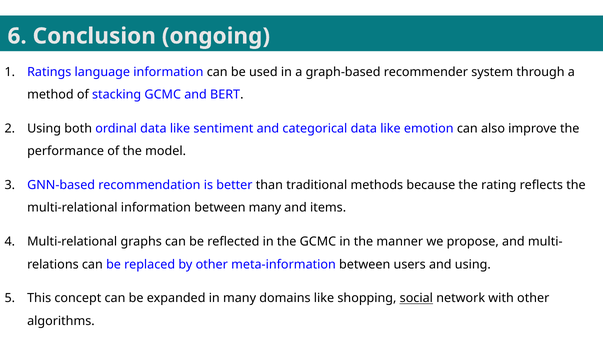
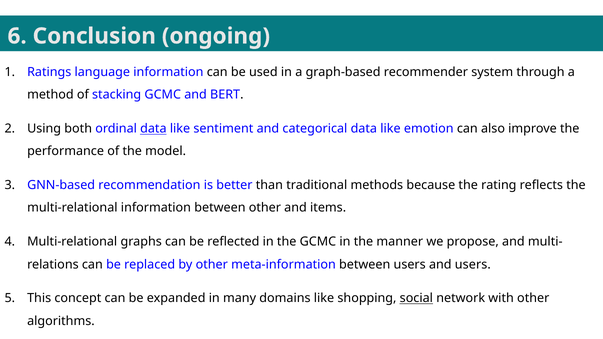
data at (153, 129) underline: none -> present
between many: many -> other
and using: using -> users
